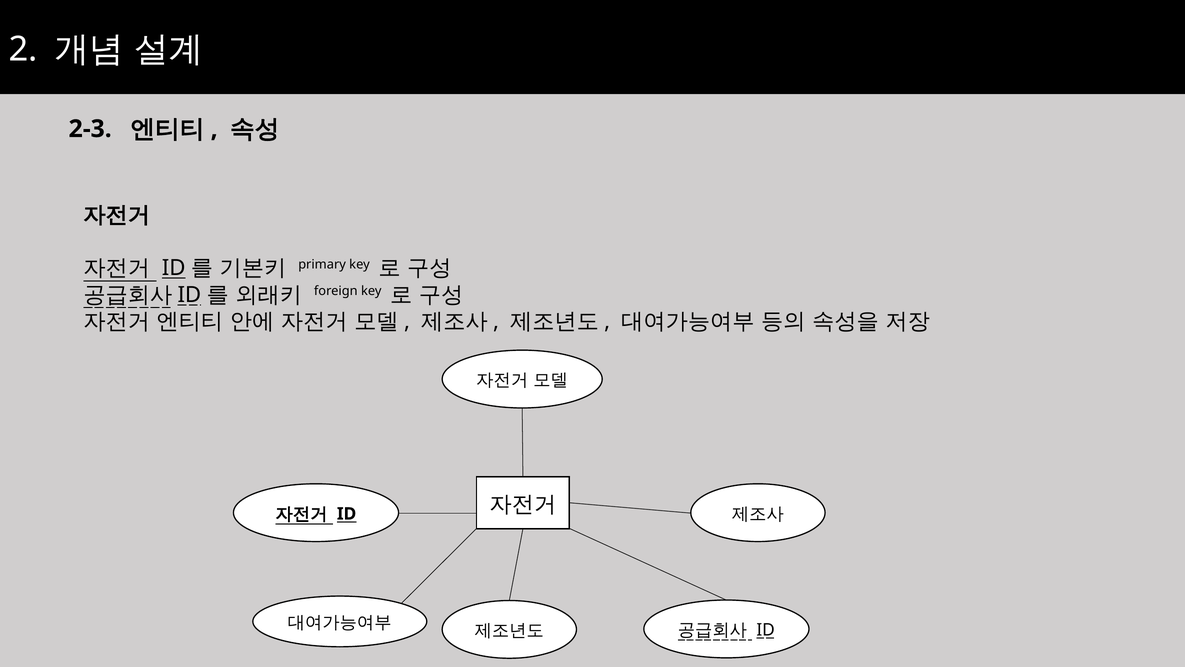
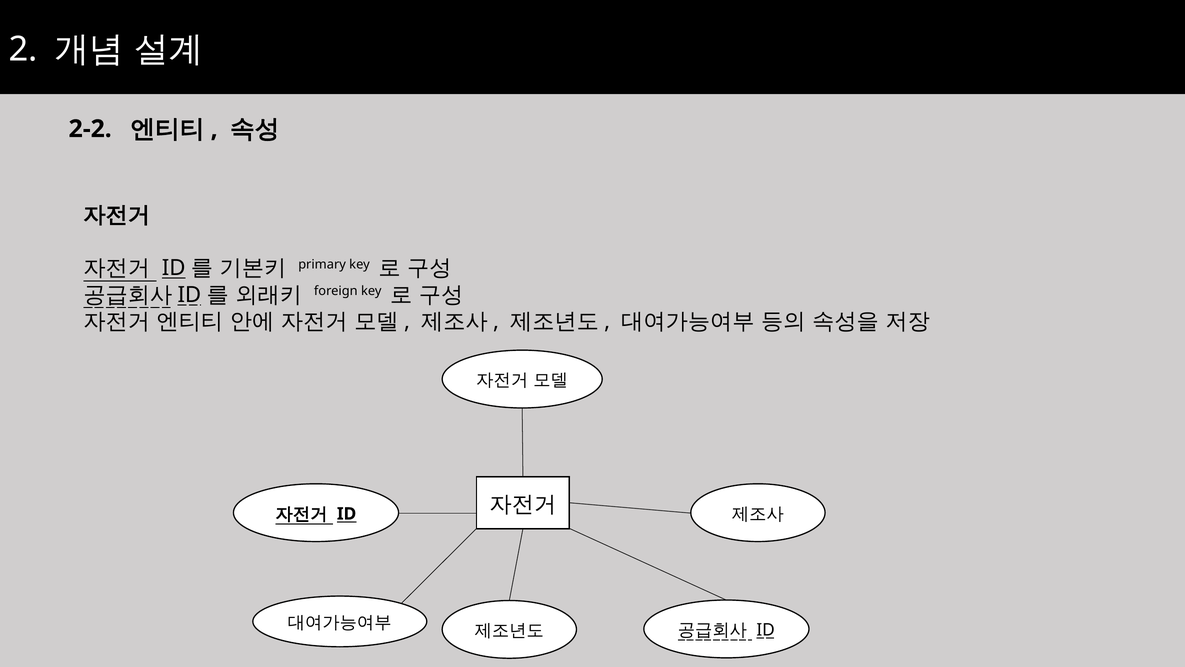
2-3: 2-3 -> 2-2
